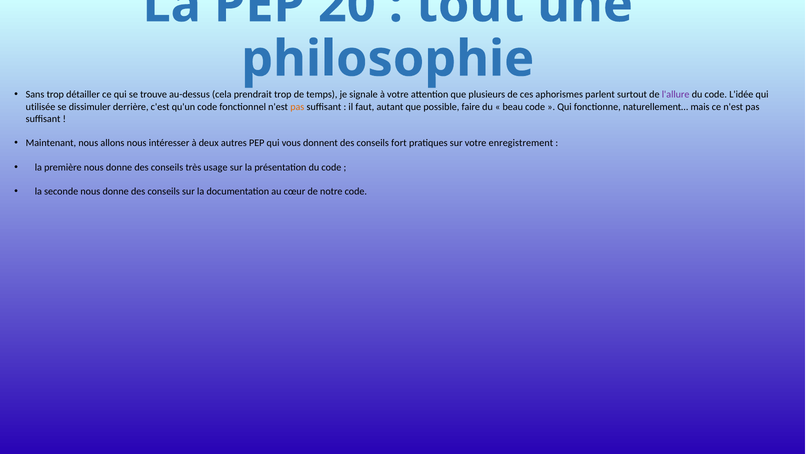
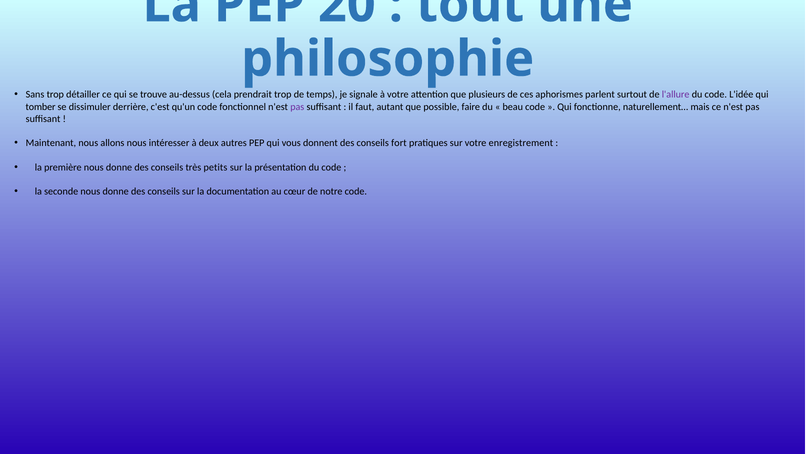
utilisée: utilisée -> tomber
pas at (297, 107) colour: orange -> purple
usage: usage -> petits
